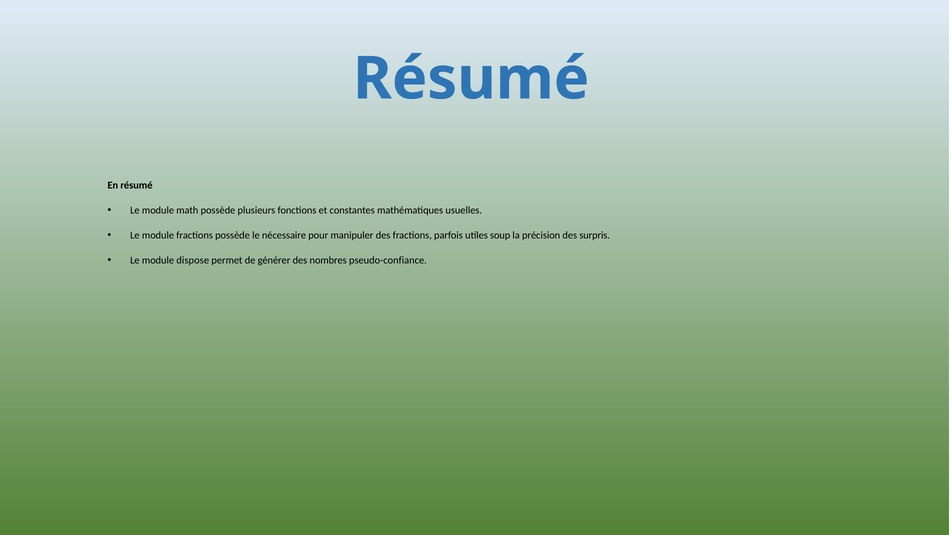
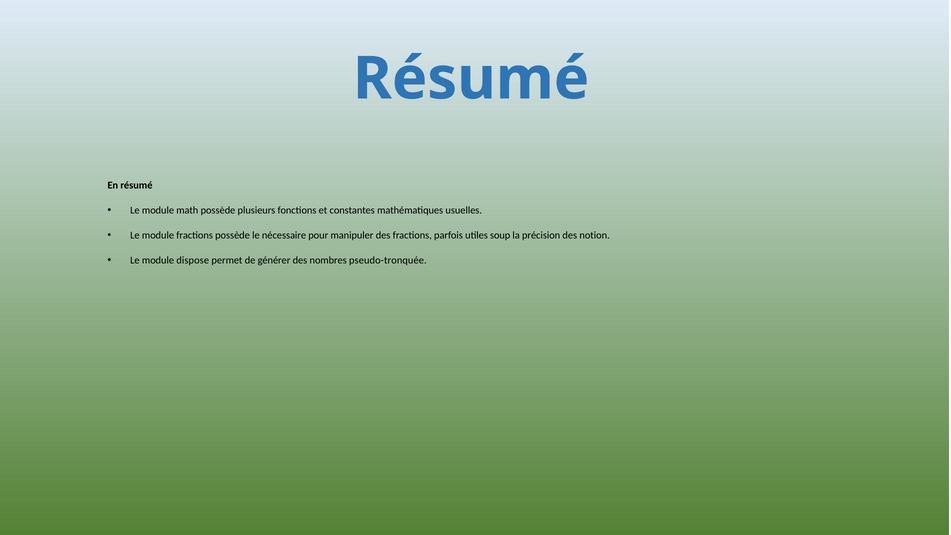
surpris: surpris -> notion
pseudo-confiance: pseudo-confiance -> pseudo-tronquée
